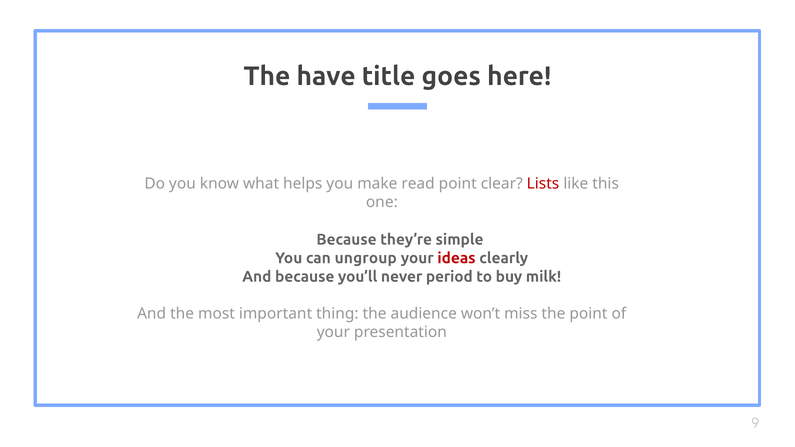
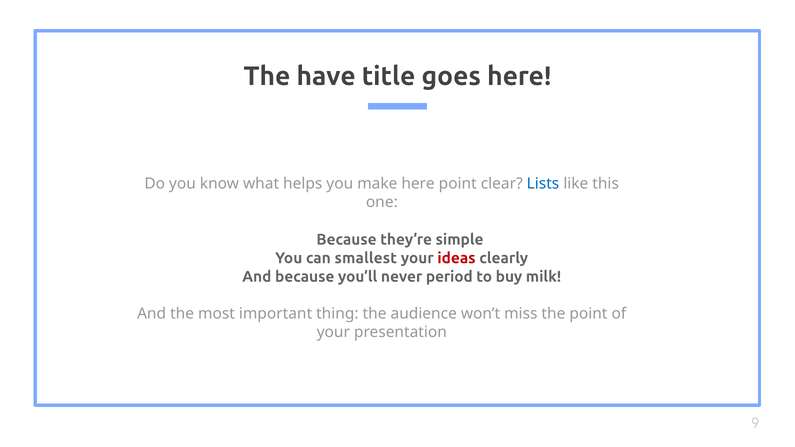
make read: read -> here
Lists colour: red -> blue
ungroup: ungroup -> smallest
